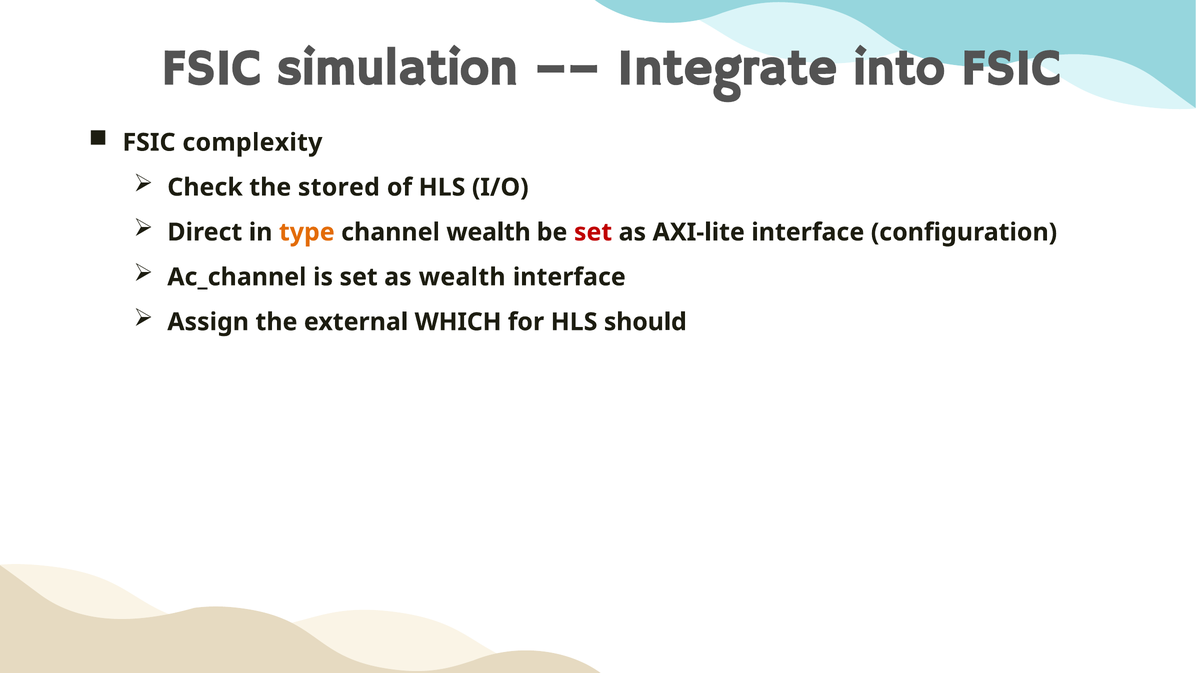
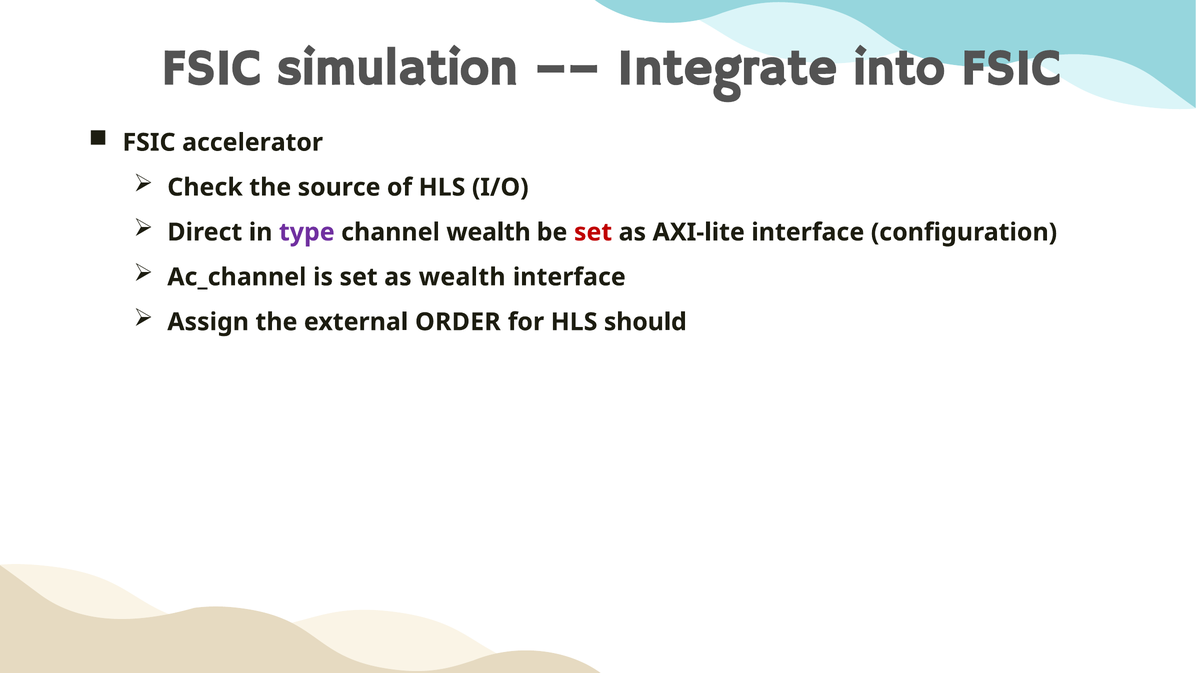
complexity: complexity -> accelerator
stored: stored -> source
type colour: orange -> purple
WHICH: WHICH -> ORDER
